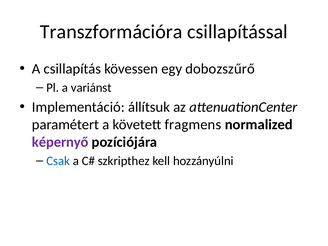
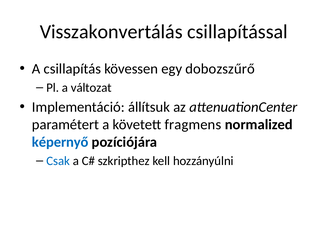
Transzformációra: Transzformációra -> Visszakonvertálás
variánst: variánst -> változat
képernyő colour: purple -> blue
